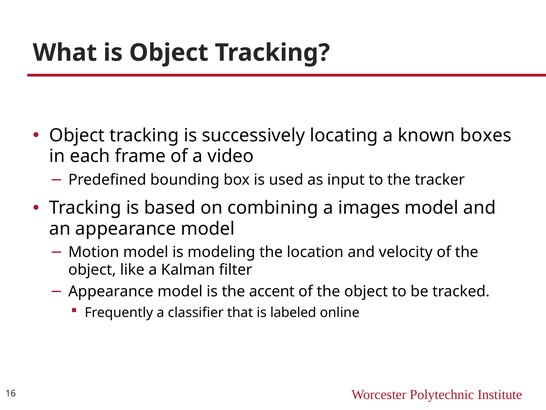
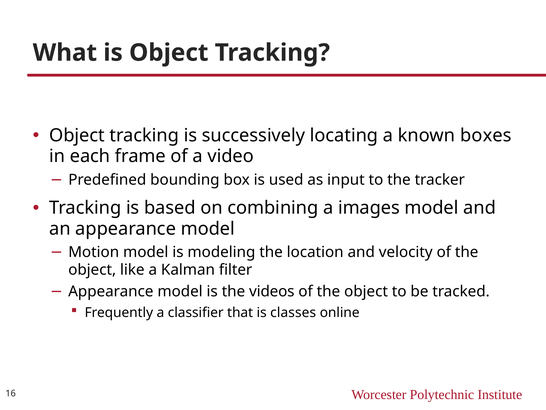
accent: accent -> videos
labeled: labeled -> classes
